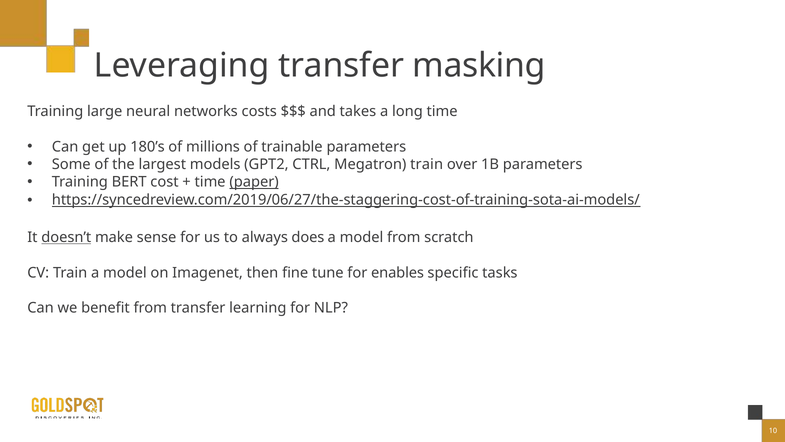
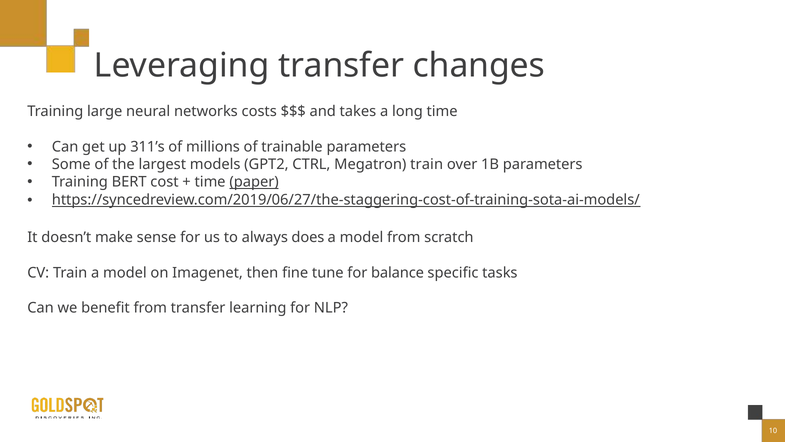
masking: masking -> changes
180’s: 180’s -> 311’s
doesn’t underline: present -> none
enables: enables -> balance
